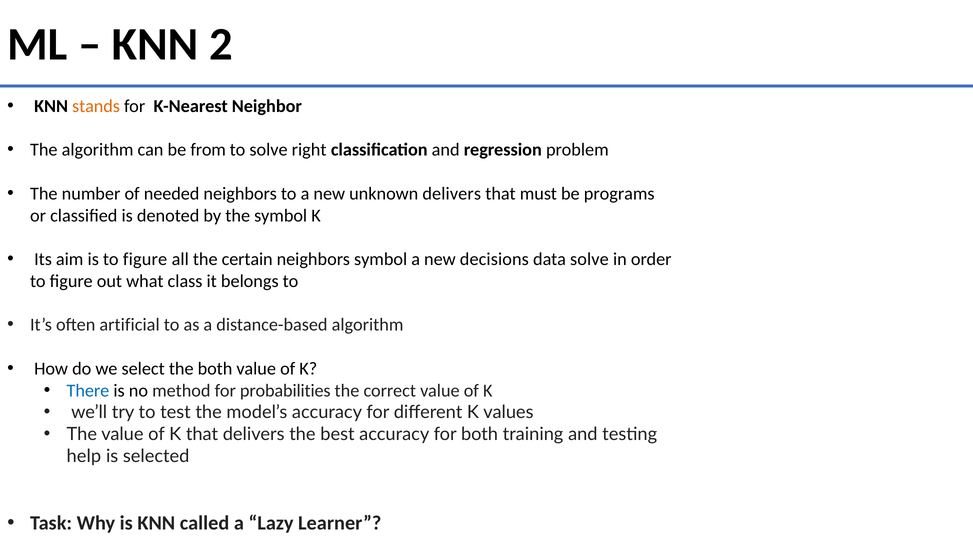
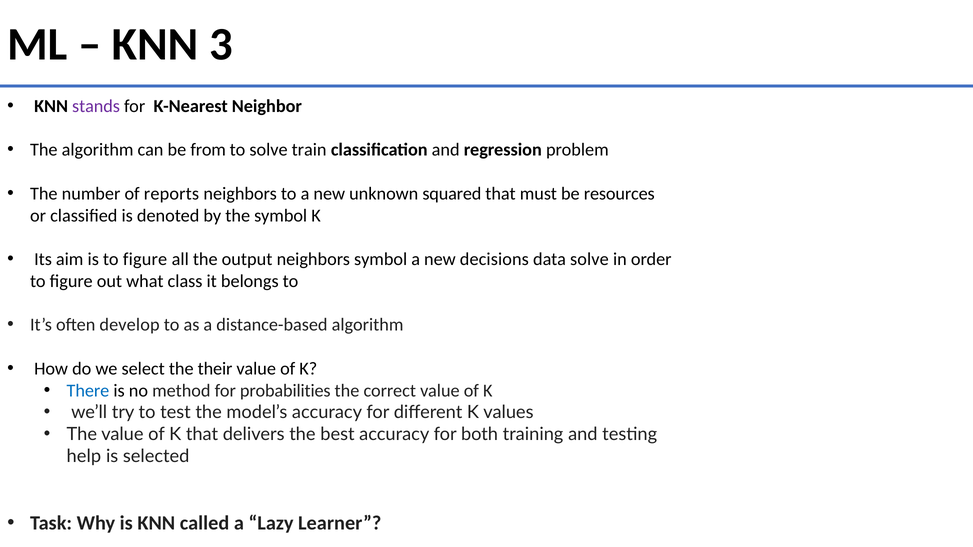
2: 2 -> 3
stands colour: orange -> purple
right: right -> train
needed: needed -> reports
unknown delivers: delivers -> squared
programs: programs -> resources
certain: certain -> output
artificial: artificial -> develop
the both: both -> their
